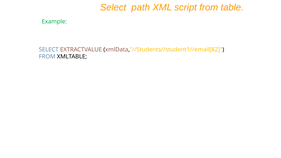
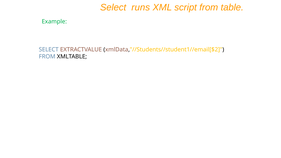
path: path -> runs
